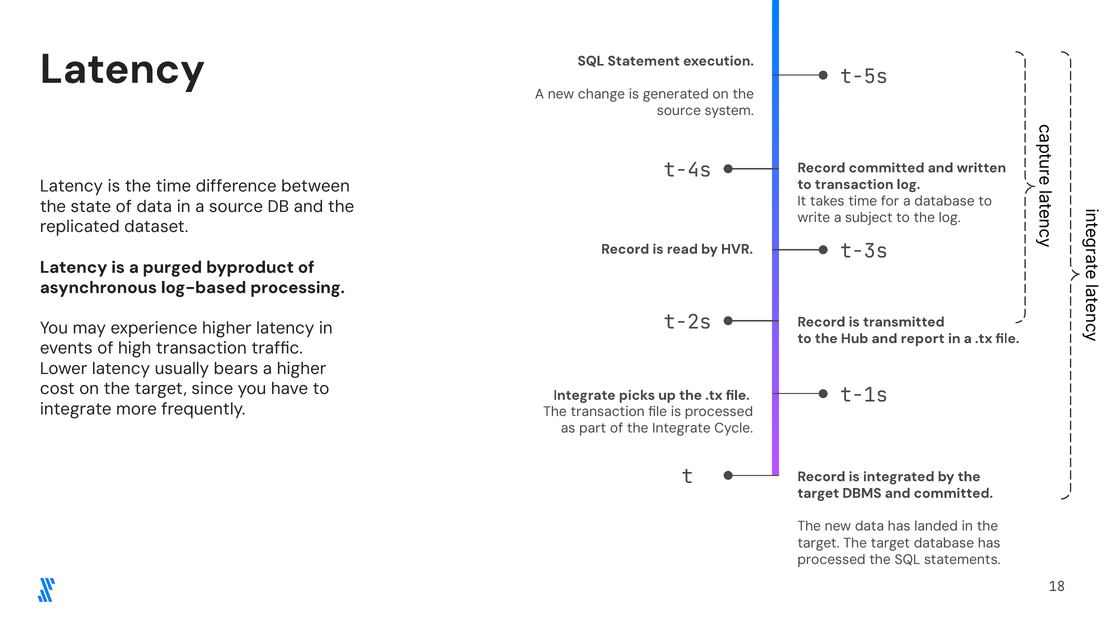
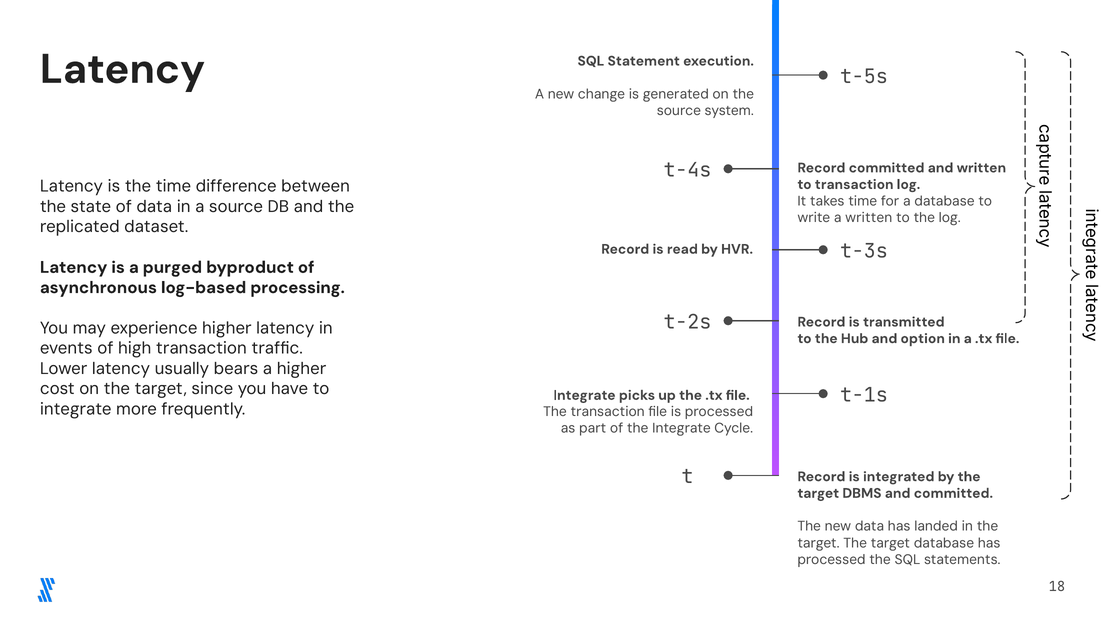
a subject: subject -> written
report: report -> option
